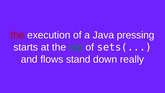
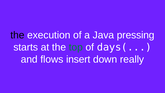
the at (17, 35) colour: red -> black
sets(: sets( -> days(
stand: stand -> insert
